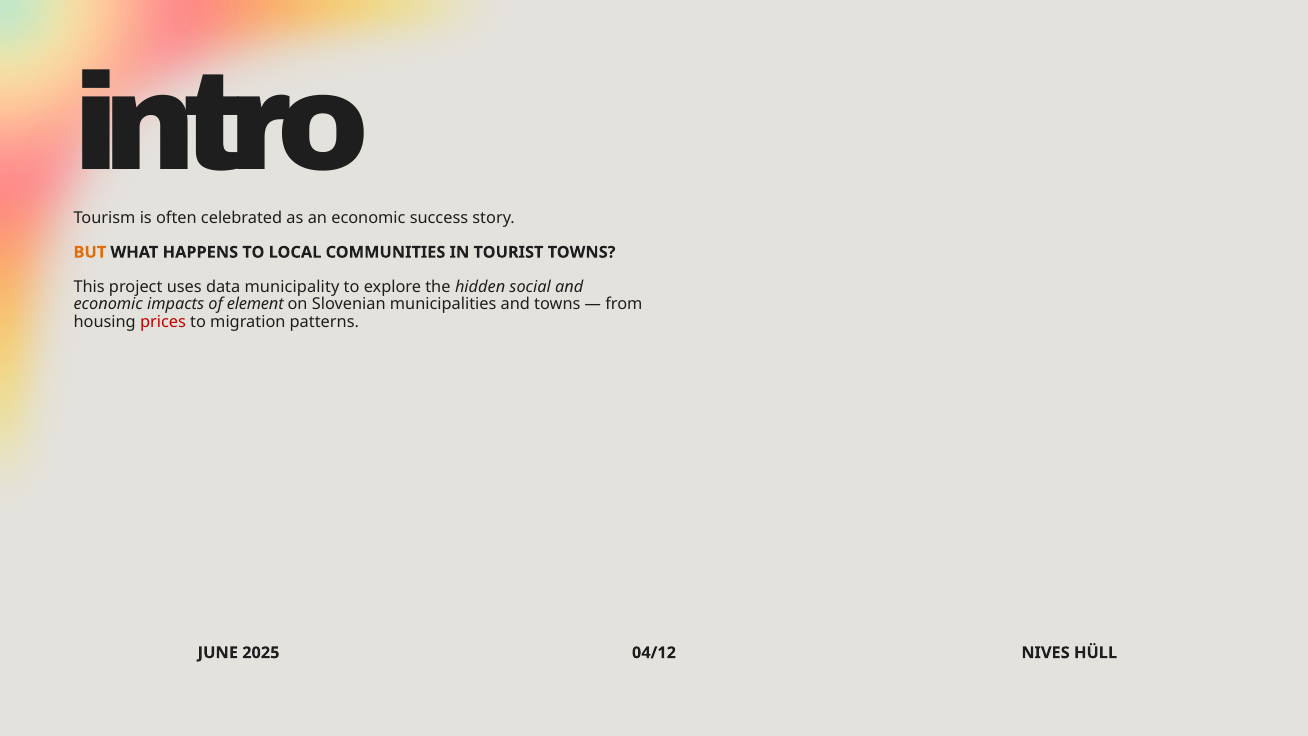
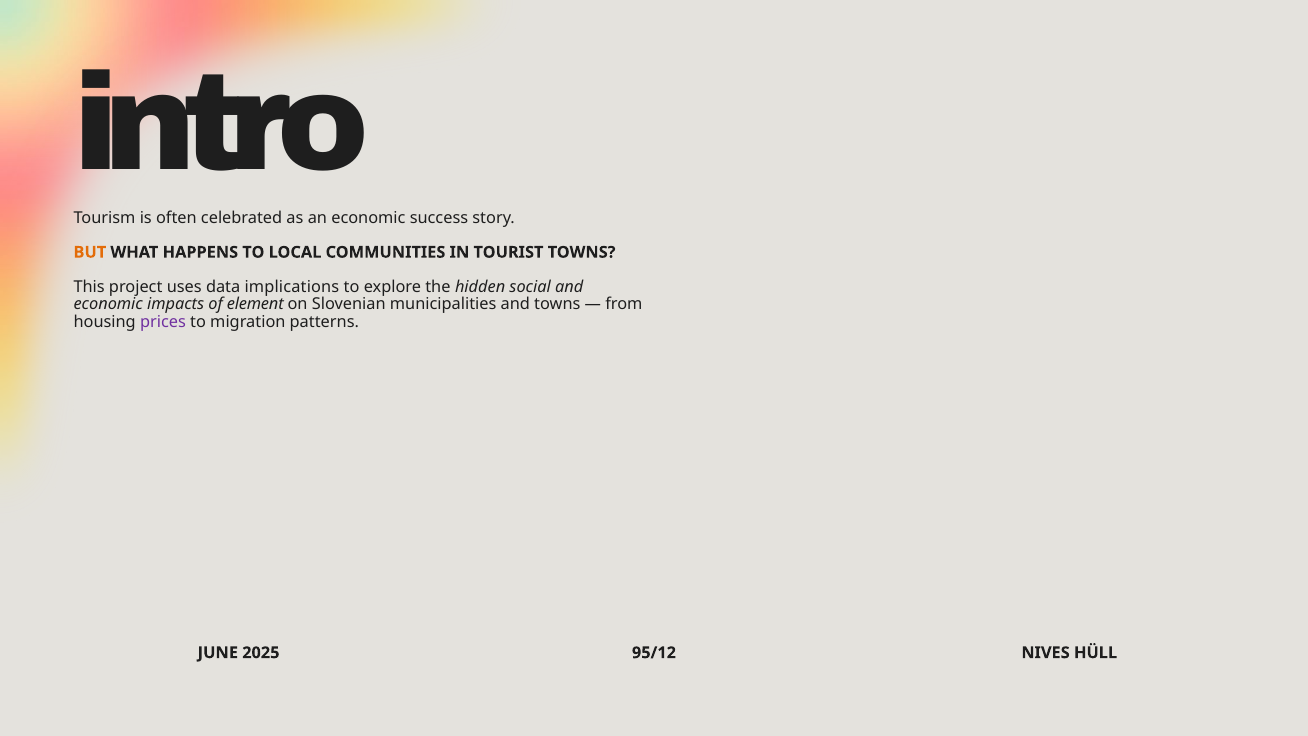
municipality: municipality -> implications
prices colour: red -> purple
04/12: 04/12 -> 95/12
